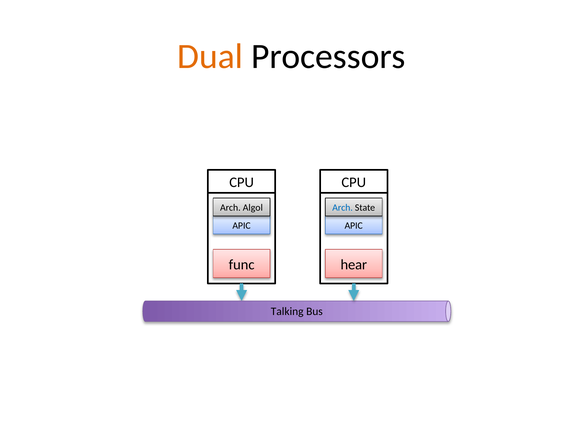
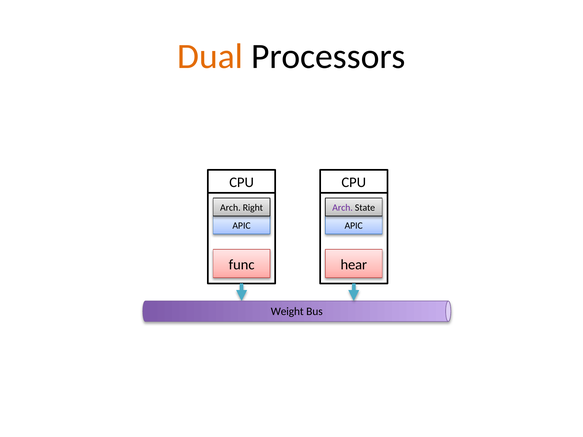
Algol: Algol -> Right
Arch at (343, 208) colour: blue -> purple
Talking: Talking -> Weight
